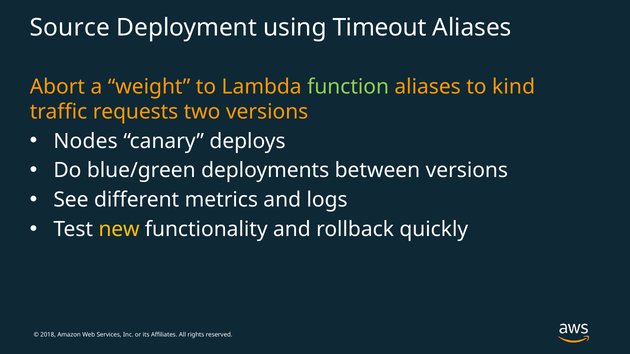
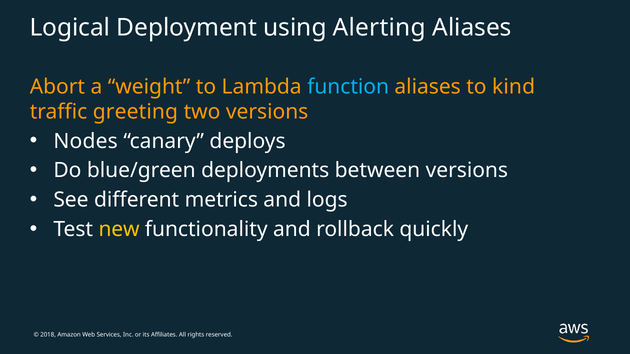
Source: Source -> Logical
Timeout: Timeout -> Alerting
function colour: light green -> light blue
requests: requests -> greeting
